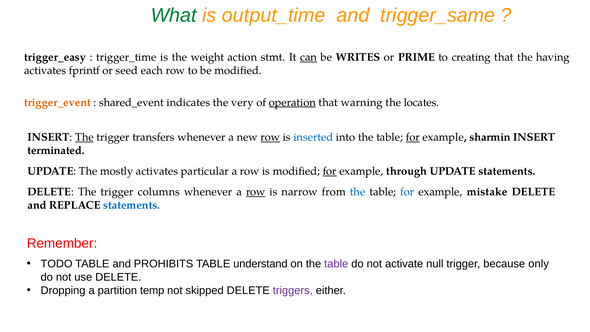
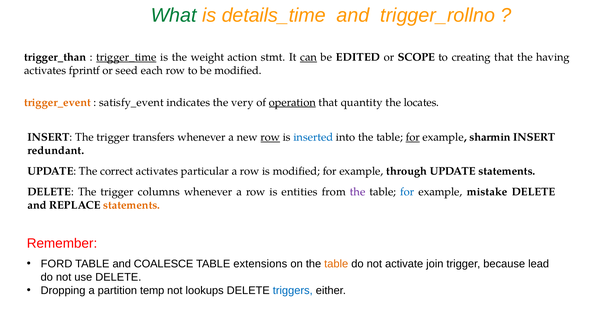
output_time: output_time -> details_time
trigger_same: trigger_same -> trigger_rollno
trigger_easy: trigger_easy -> trigger_than
trigger_time underline: none -> present
WRITES: WRITES -> EDITED
PRIME: PRIME -> SCOPE
shared_event: shared_event -> satisfy_event
warning: warning -> quantity
The at (85, 137) underline: present -> none
terminated: terminated -> redundant
mostly: mostly -> correct
for at (330, 171) underline: present -> none
row at (256, 192) underline: present -> none
narrow: narrow -> entities
the at (358, 192) colour: blue -> purple
statements at (132, 205) colour: blue -> orange
TODO: TODO -> FORD
PROHIBITS: PROHIBITS -> COALESCE
understand: understand -> extensions
table at (336, 264) colour: purple -> orange
null: null -> join
only: only -> lead
skipped: skipped -> lookups
triggers colour: purple -> blue
